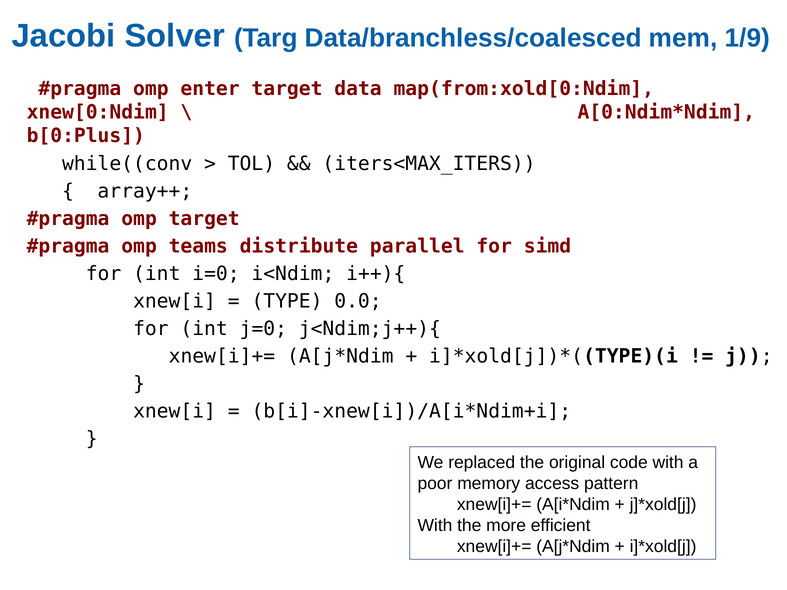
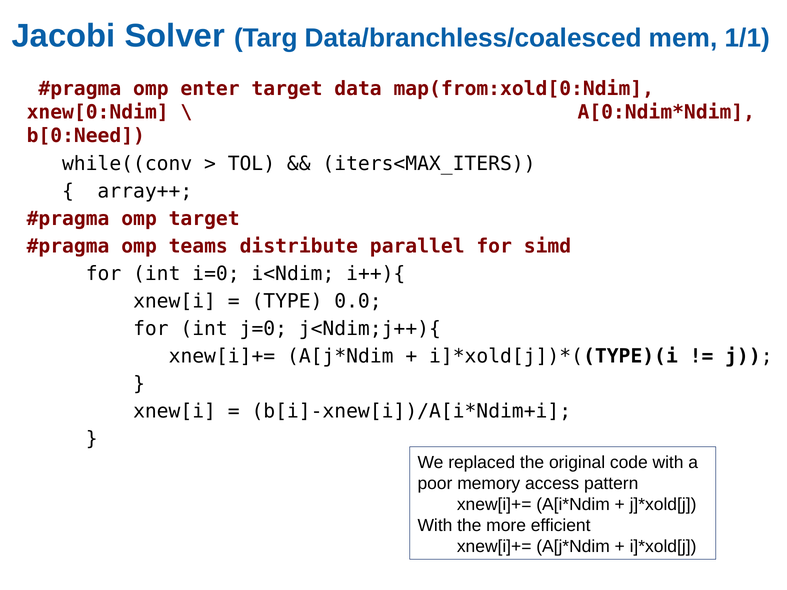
1/9: 1/9 -> 1/1
b[0:Plus: b[0:Plus -> b[0:Need
